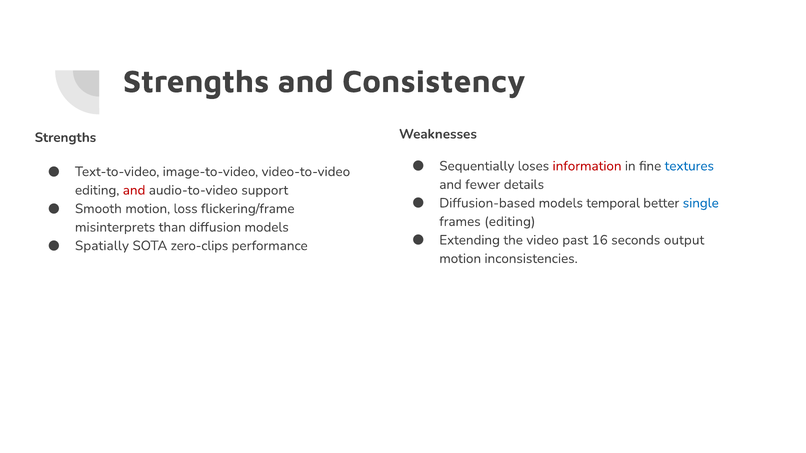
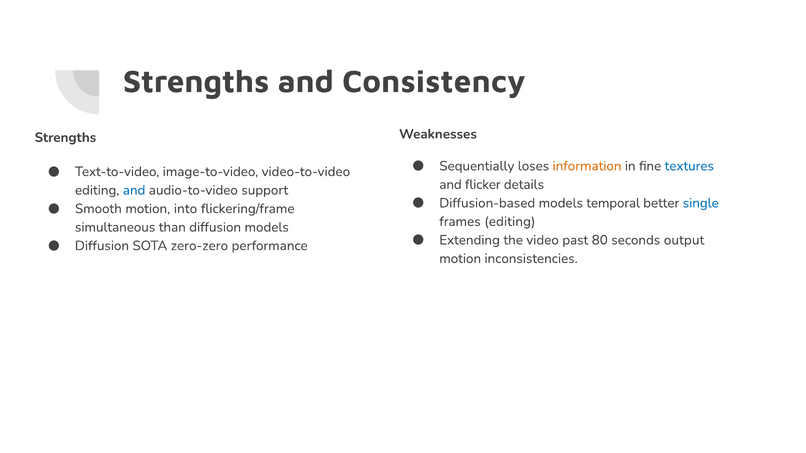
information colour: red -> orange
fewer: fewer -> flicker
and at (134, 190) colour: red -> blue
loss: loss -> into
misinterprets: misinterprets -> simultaneous
16: 16 -> 80
Spatially at (102, 246): Spatially -> Diffusion
zero-clips: zero-clips -> zero-zero
